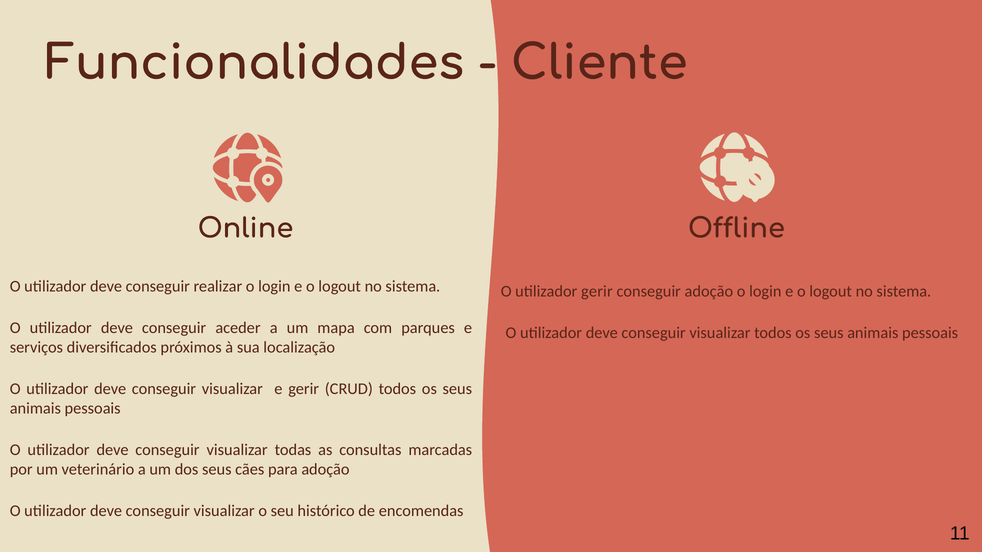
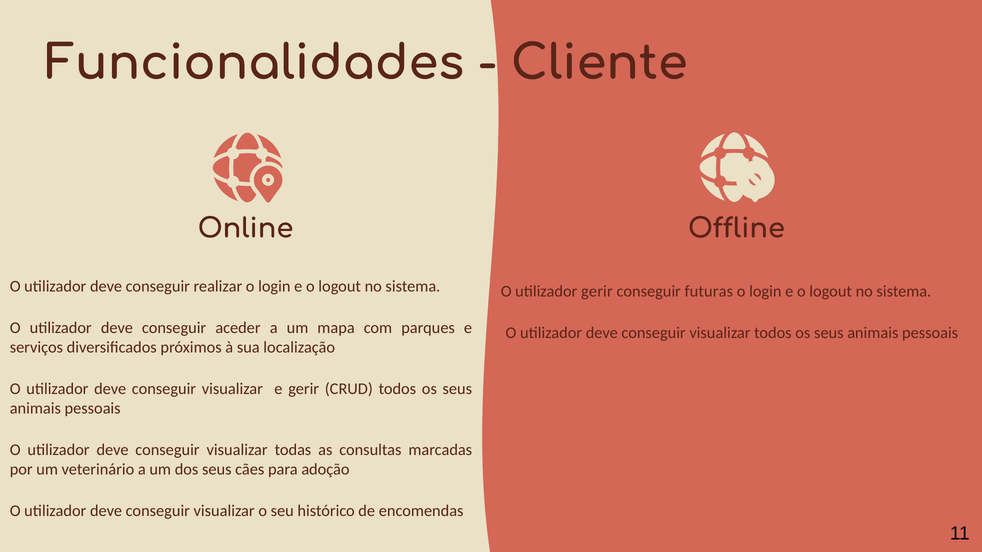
conseguir adoção: adoção -> futuras
